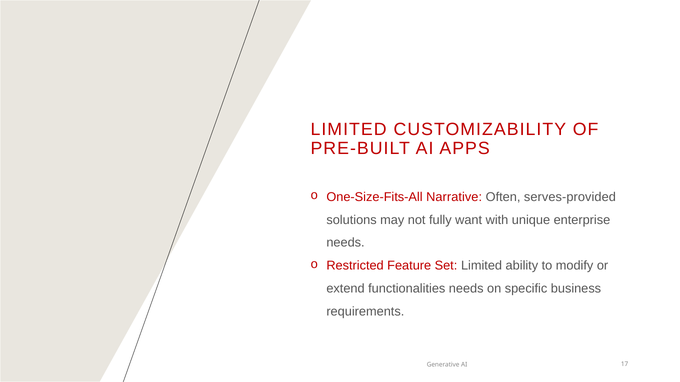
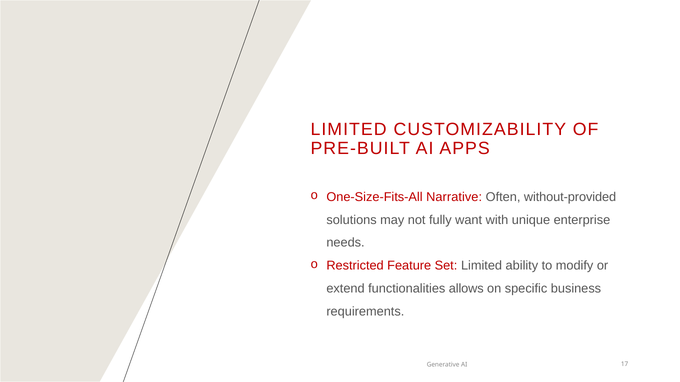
serves-provided: serves-provided -> without-provided
functionalities needs: needs -> allows
